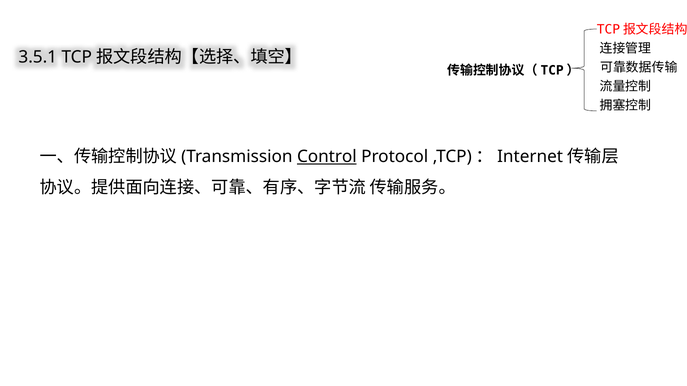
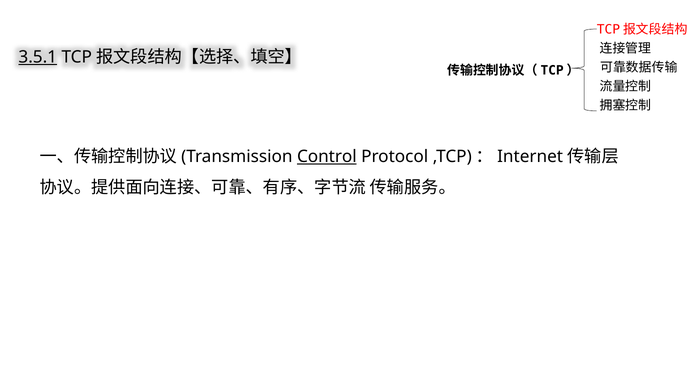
3.5.1 underline: none -> present
